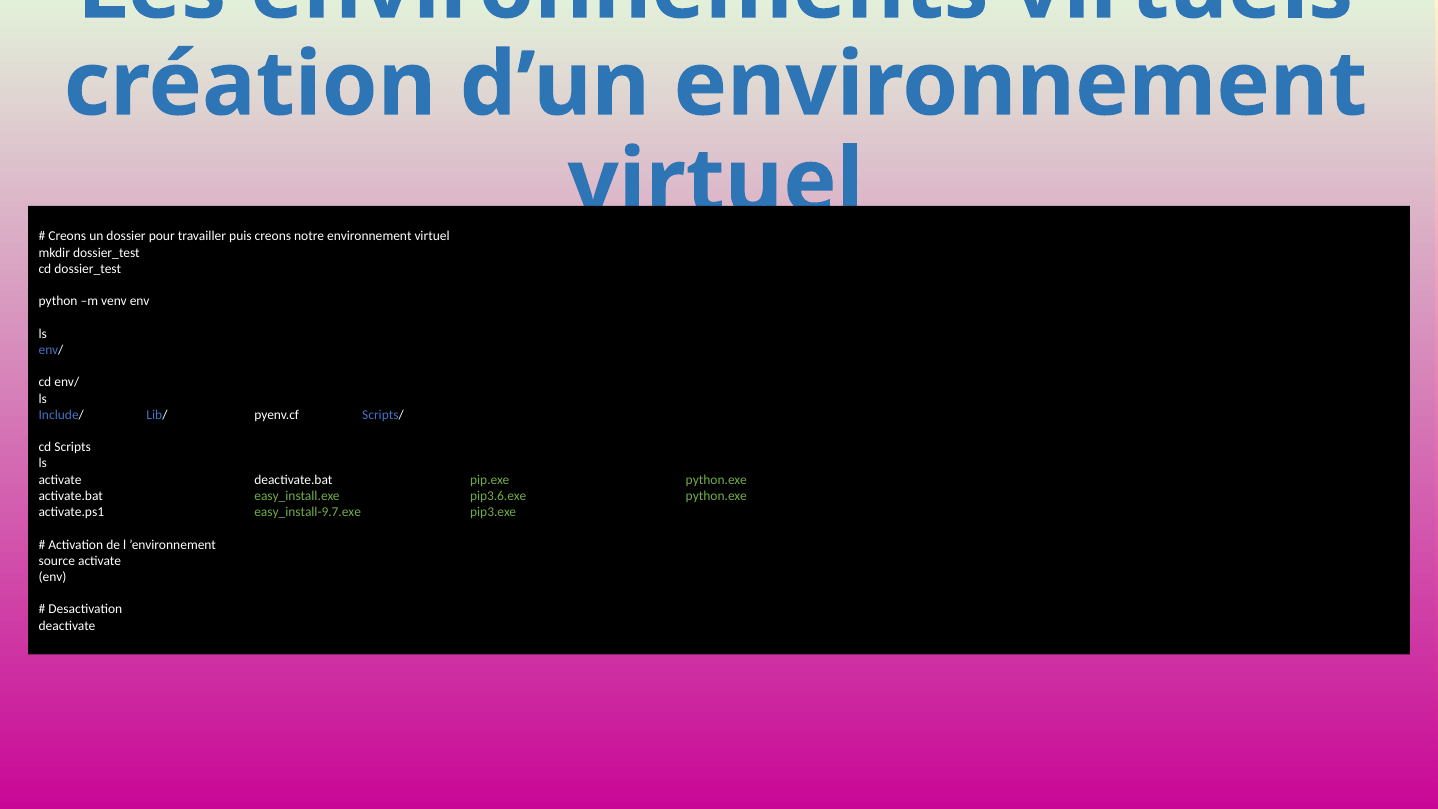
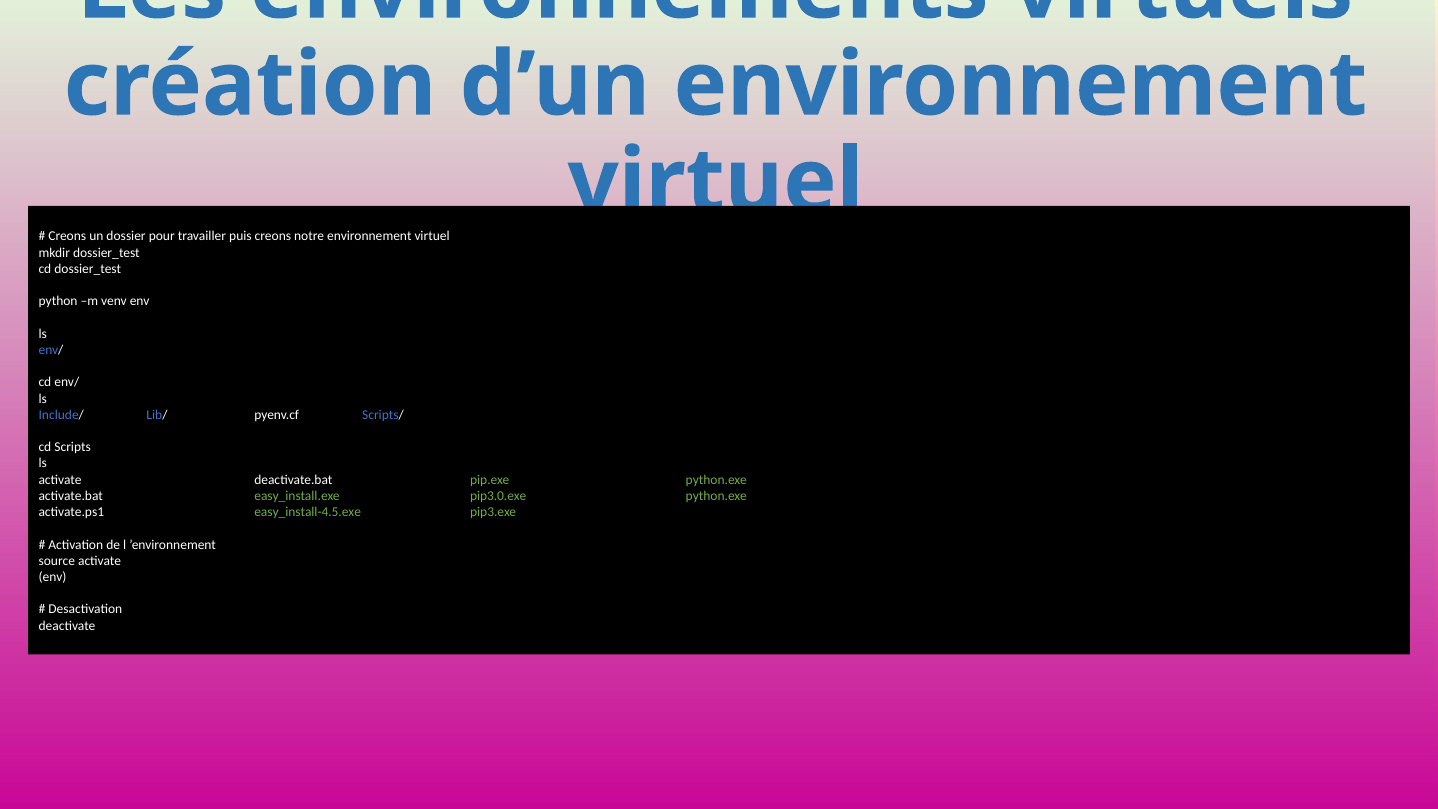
pip3.6.exe: pip3.6.exe -> pip3.0.exe
easy_install-9.7.exe: easy_install-9.7.exe -> easy_install-4.5.exe
